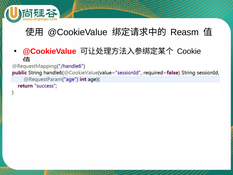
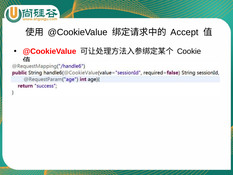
Reasm: Reasm -> Accept
